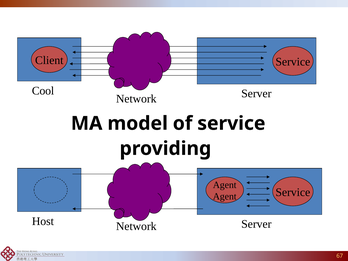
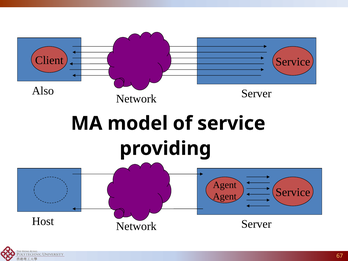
Cool: Cool -> Also
